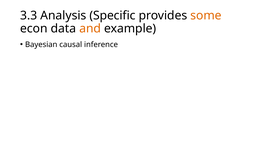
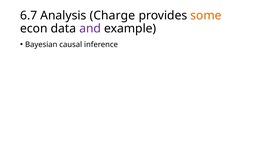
3.3: 3.3 -> 6.7
Specific: Specific -> Charge
and colour: orange -> purple
